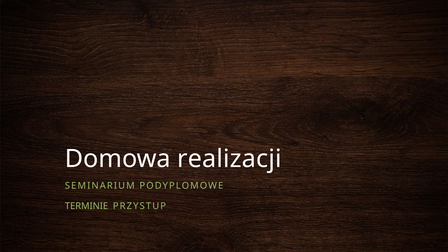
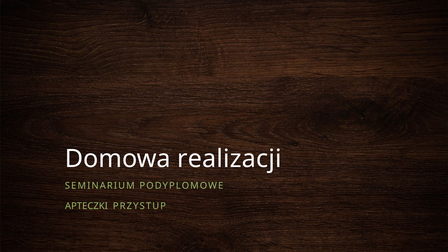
TERMINIE: TERMINIE -> APTECZKI
